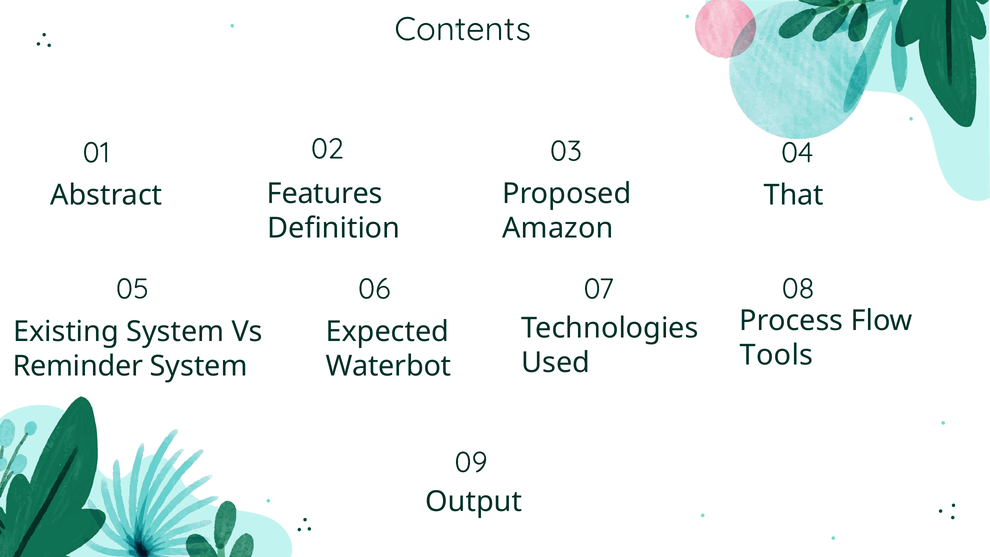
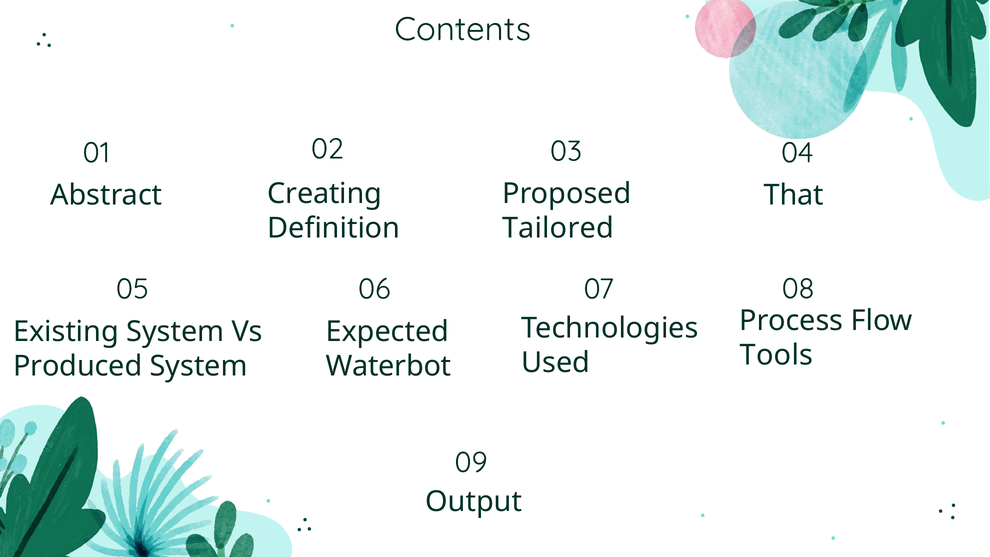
Features: Features -> Creating
Amazon: Amazon -> Tailored
Reminder: Reminder -> Produced
